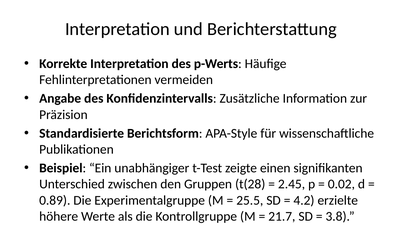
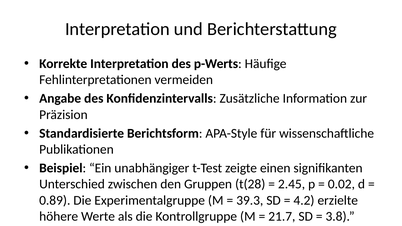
25.5: 25.5 -> 39.3
